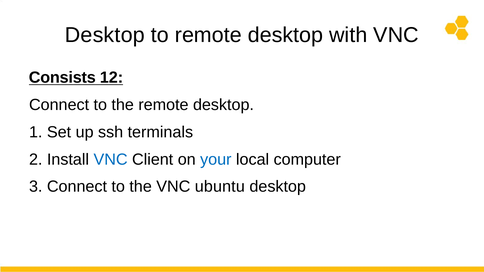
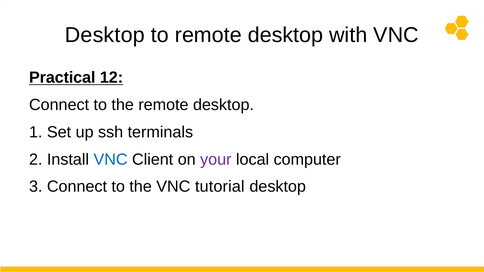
Consists: Consists -> Practical
your colour: blue -> purple
ubuntu: ubuntu -> tutorial
